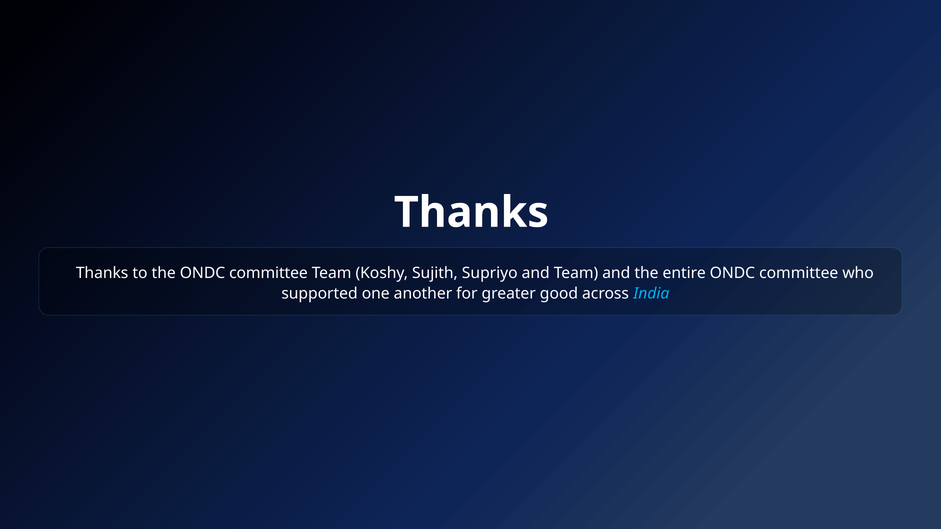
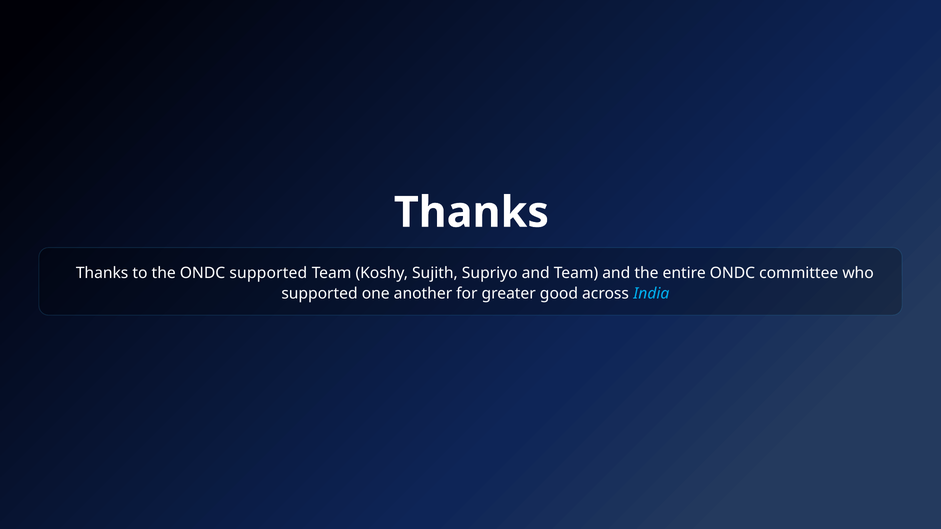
the ONDC committee: committee -> supported
